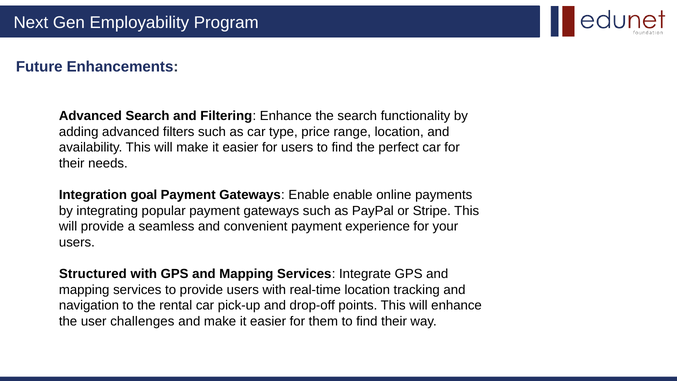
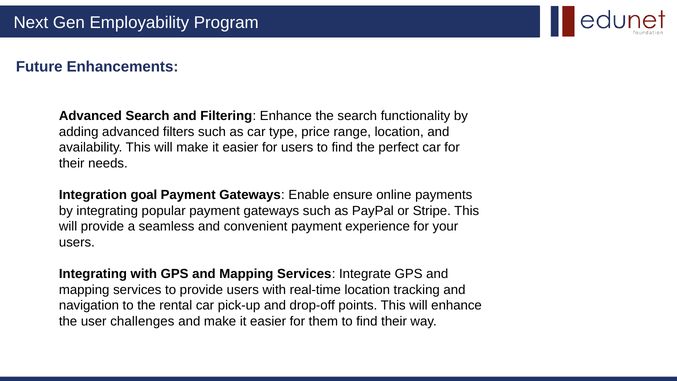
Enable enable: enable -> ensure
Structured at (93, 274): Structured -> Integrating
